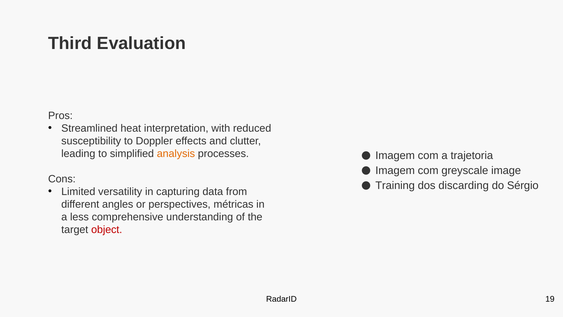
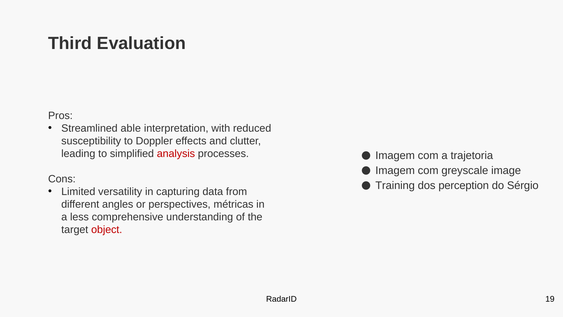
heat: heat -> able
analysis colour: orange -> red
discarding: discarding -> perception
